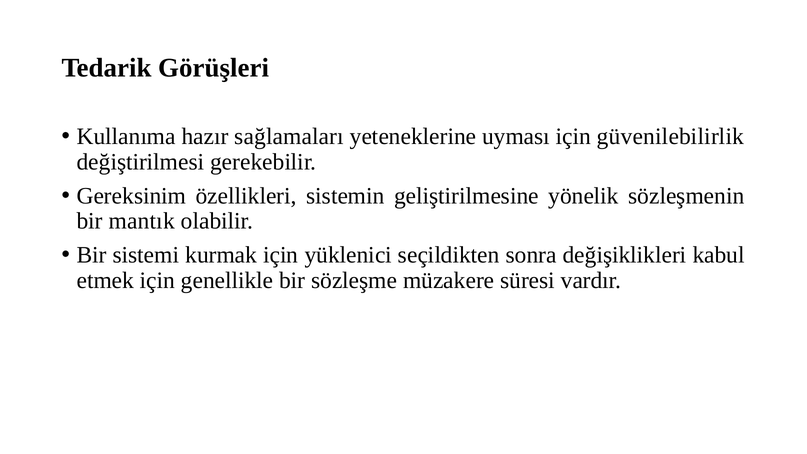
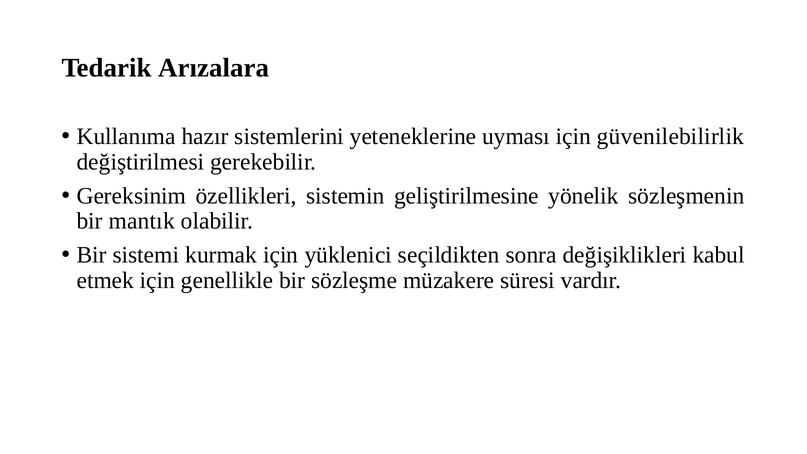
Görüşleri: Görüşleri -> Arızalara
sağlamaları: sağlamaları -> sistemlerini
